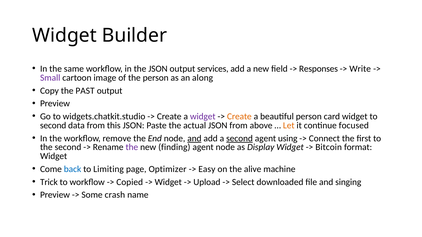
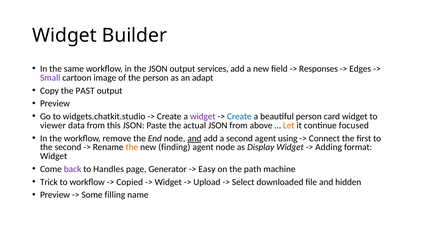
Write: Write -> Edges
along: along -> adapt
Create at (239, 117) colour: orange -> blue
second at (53, 126): second -> viewer
second at (240, 139) underline: present -> none
the at (132, 148) colour: purple -> orange
Bitcoin: Bitcoin -> Adding
back colour: blue -> purple
Limiting: Limiting -> Handles
Optimizer: Optimizer -> Generator
alive: alive -> path
singing: singing -> hidden
crash: crash -> filling
